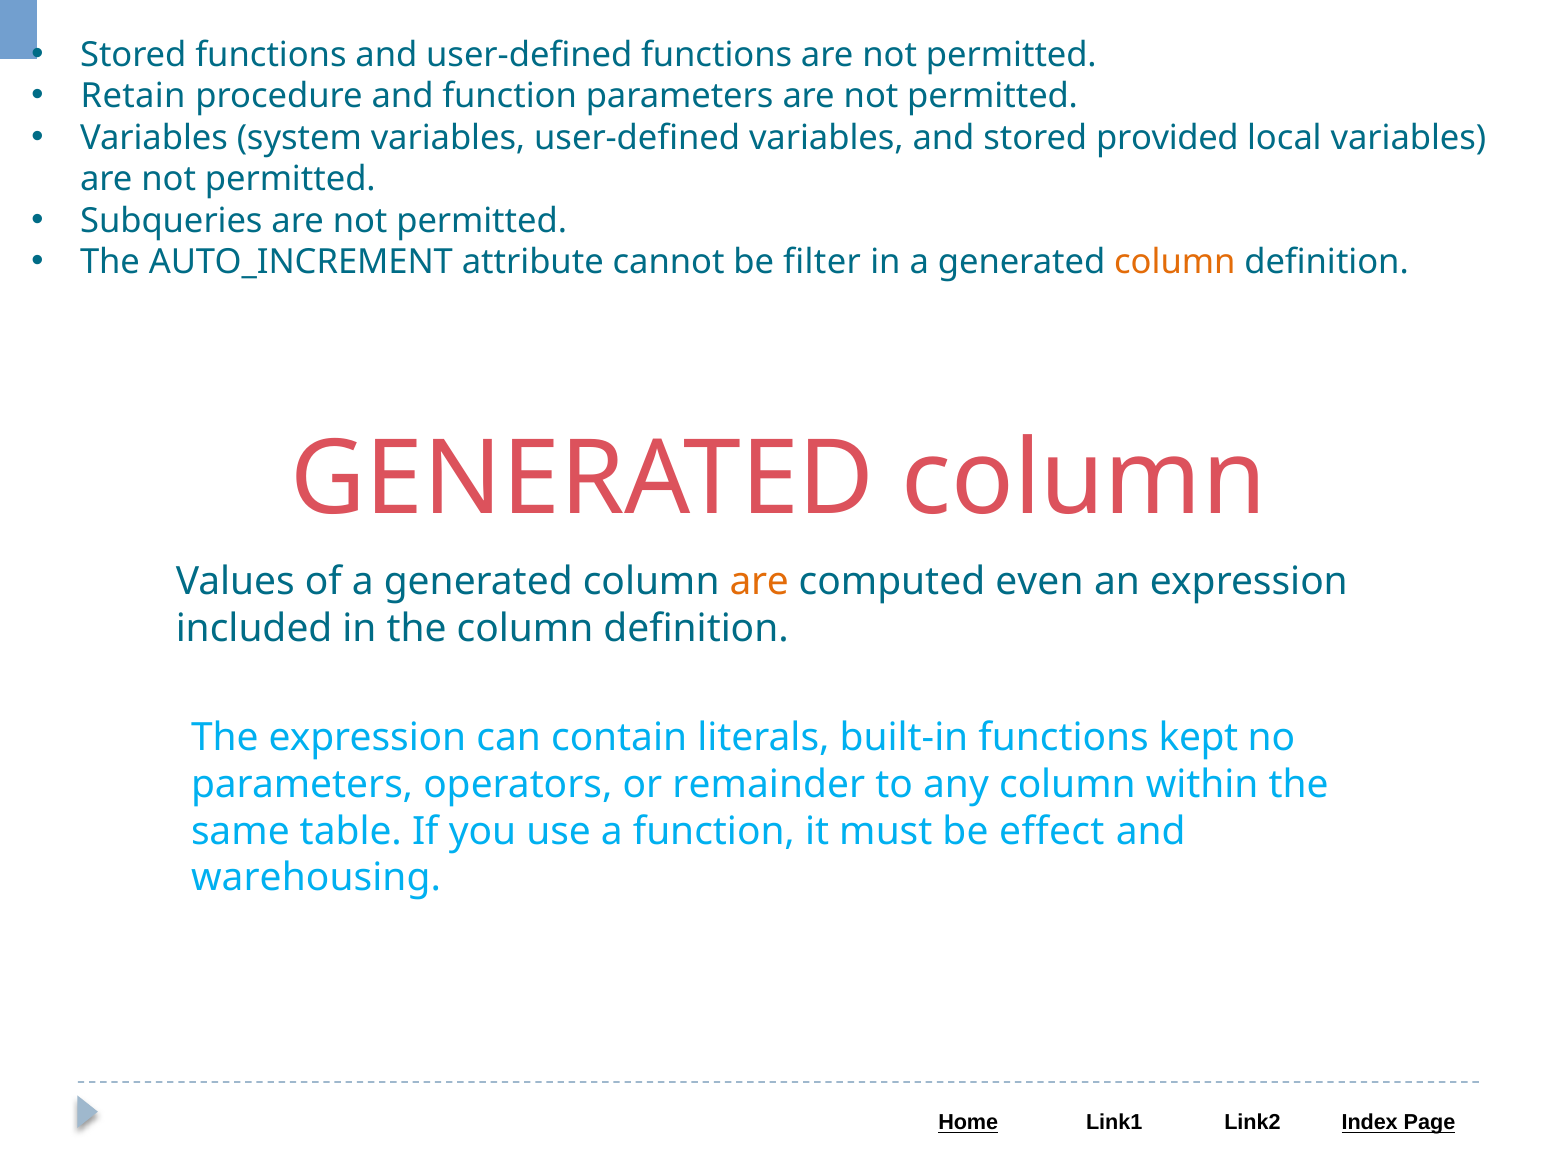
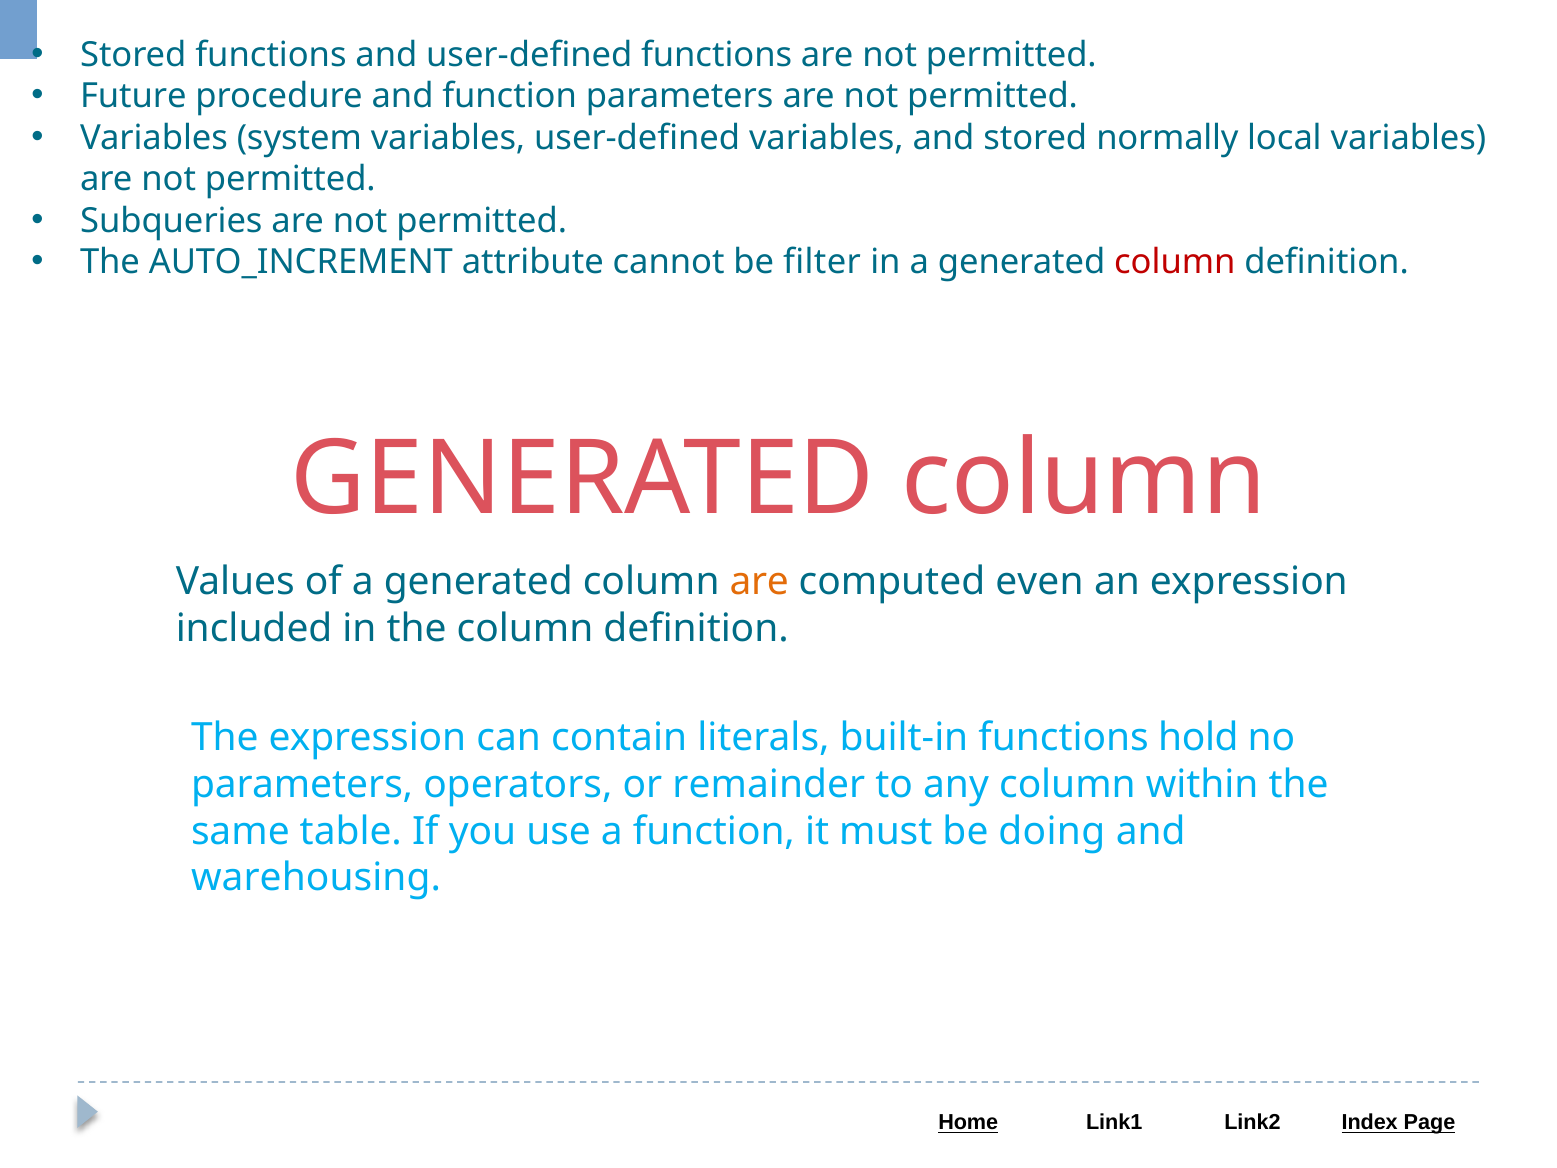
Retain: Retain -> Future
provided: provided -> normally
column at (1175, 262) colour: orange -> red
kept: kept -> hold
effect: effect -> doing
